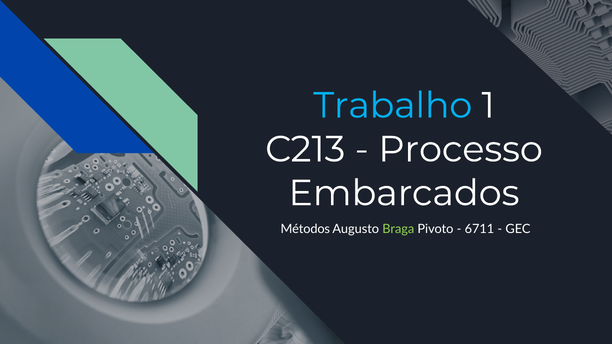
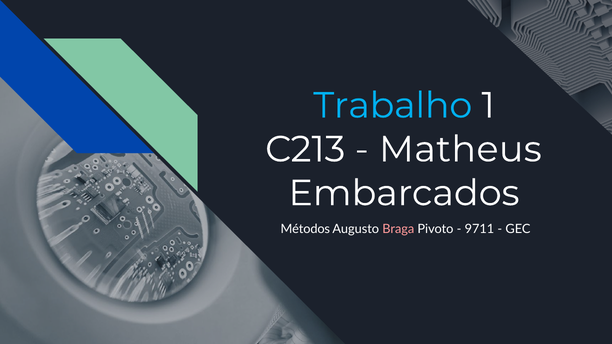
Processo: Processo -> Matheus
Braga colour: light green -> pink
6711: 6711 -> 9711
